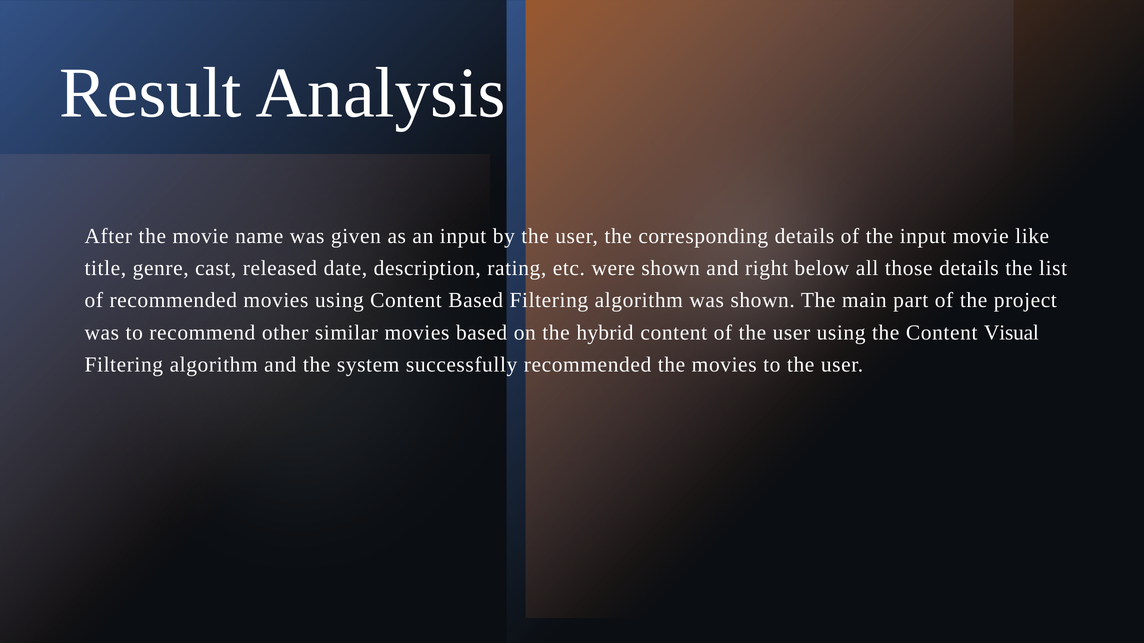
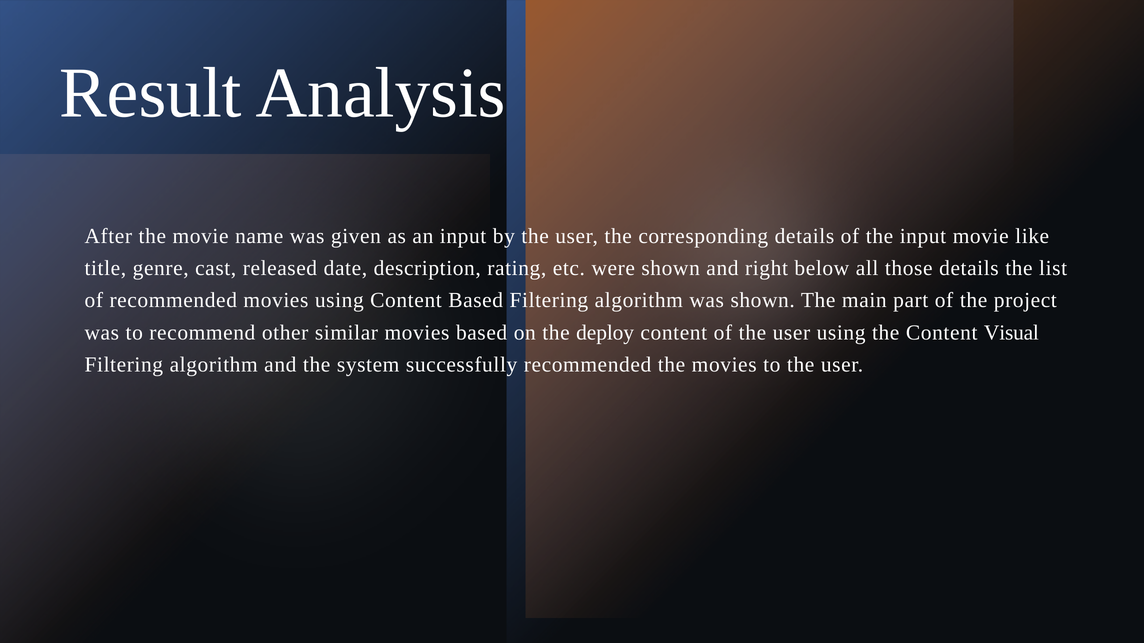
hybrid: hybrid -> deploy
